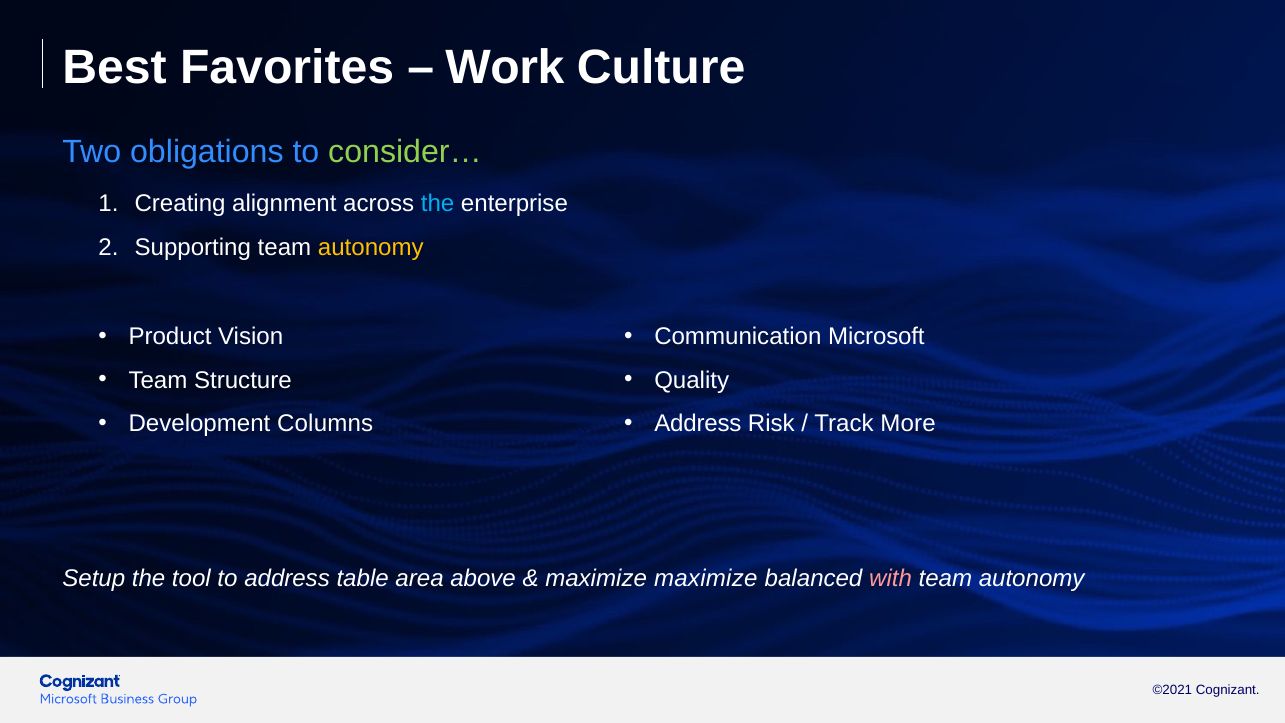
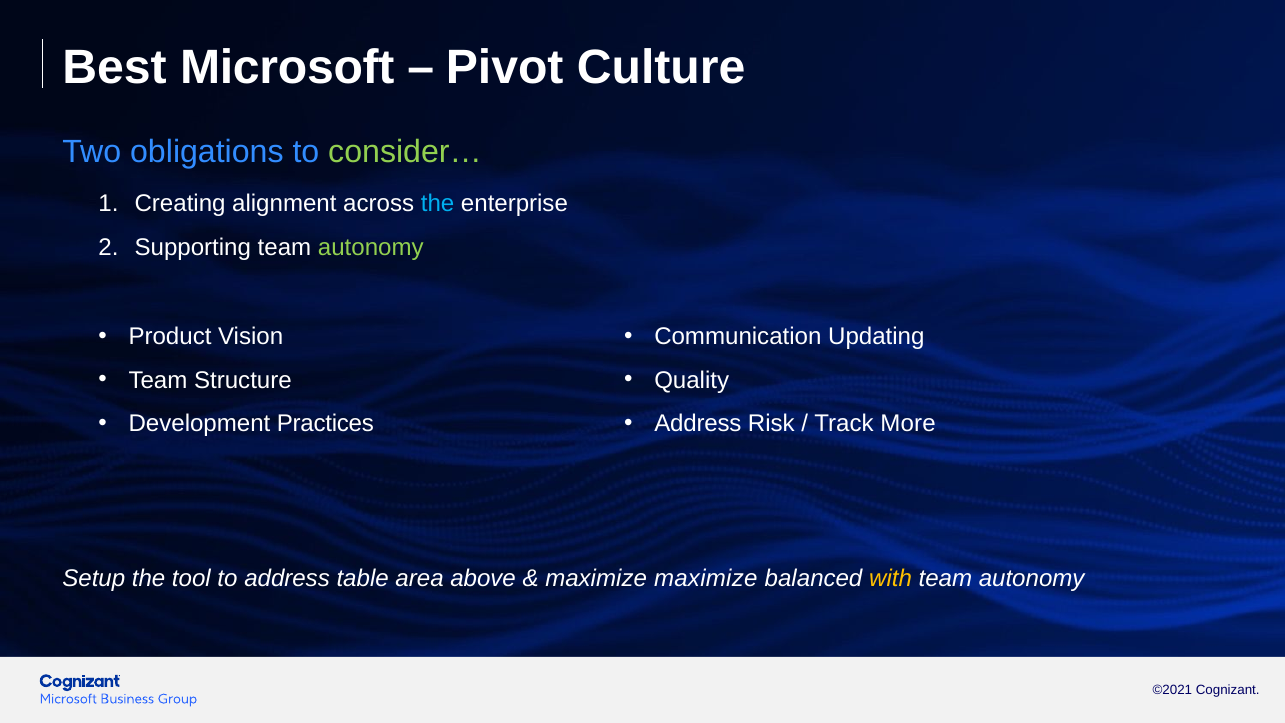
Favorites: Favorites -> Microsoft
Work: Work -> Pivot
autonomy at (371, 247) colour: yellow -> light green
Microsoft: Microsoft -> Updating
Columns: Columns -> Practices
with colour: pink -> yellow
